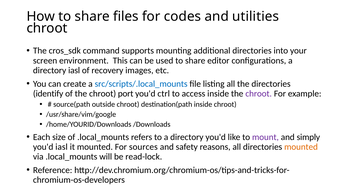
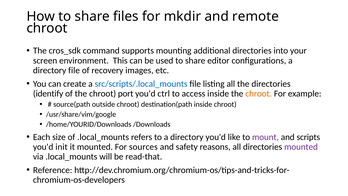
codes: codes -> mkdir
utilities: utilities -> remote
directory iasl: iasl -> file
chroot at (259, 93) colour: purple -> orange
simply: simply -> scripts
you'd iasl: iasl -> init
mounted at (301, 147) colour: orange -> purple
read-lock: read-lock -> read-that
